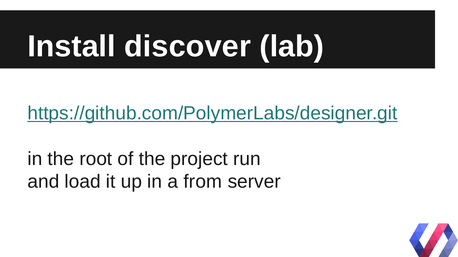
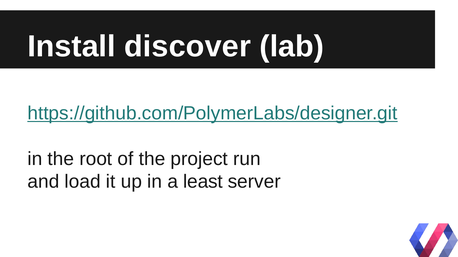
from: from -> least
